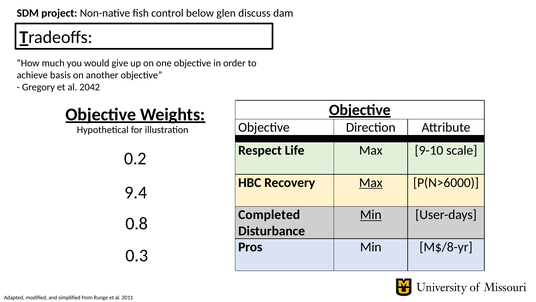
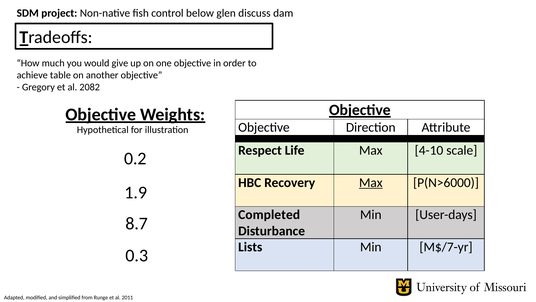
basis: basis -> table
2042: 2042 -> 2082
9-10: 9-10 -> 4-10
9.4: 9.4 -> 1.9
Min at (371, 214) underline: present -> none
0.8: 0.8 -> 8.7
Pros: Pros -> Lists
M$/8-yr: M$/8-yr -> M$/7-yr
